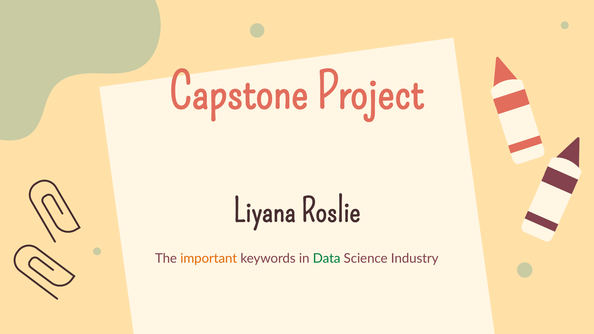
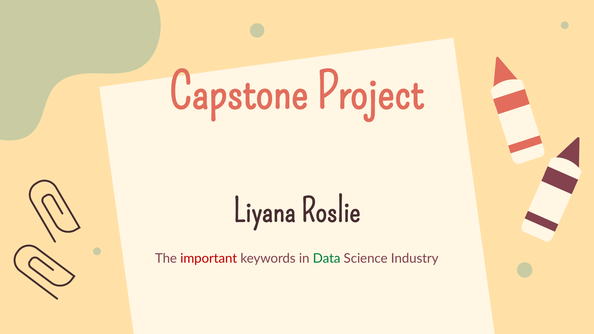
important colour: orange -> red
